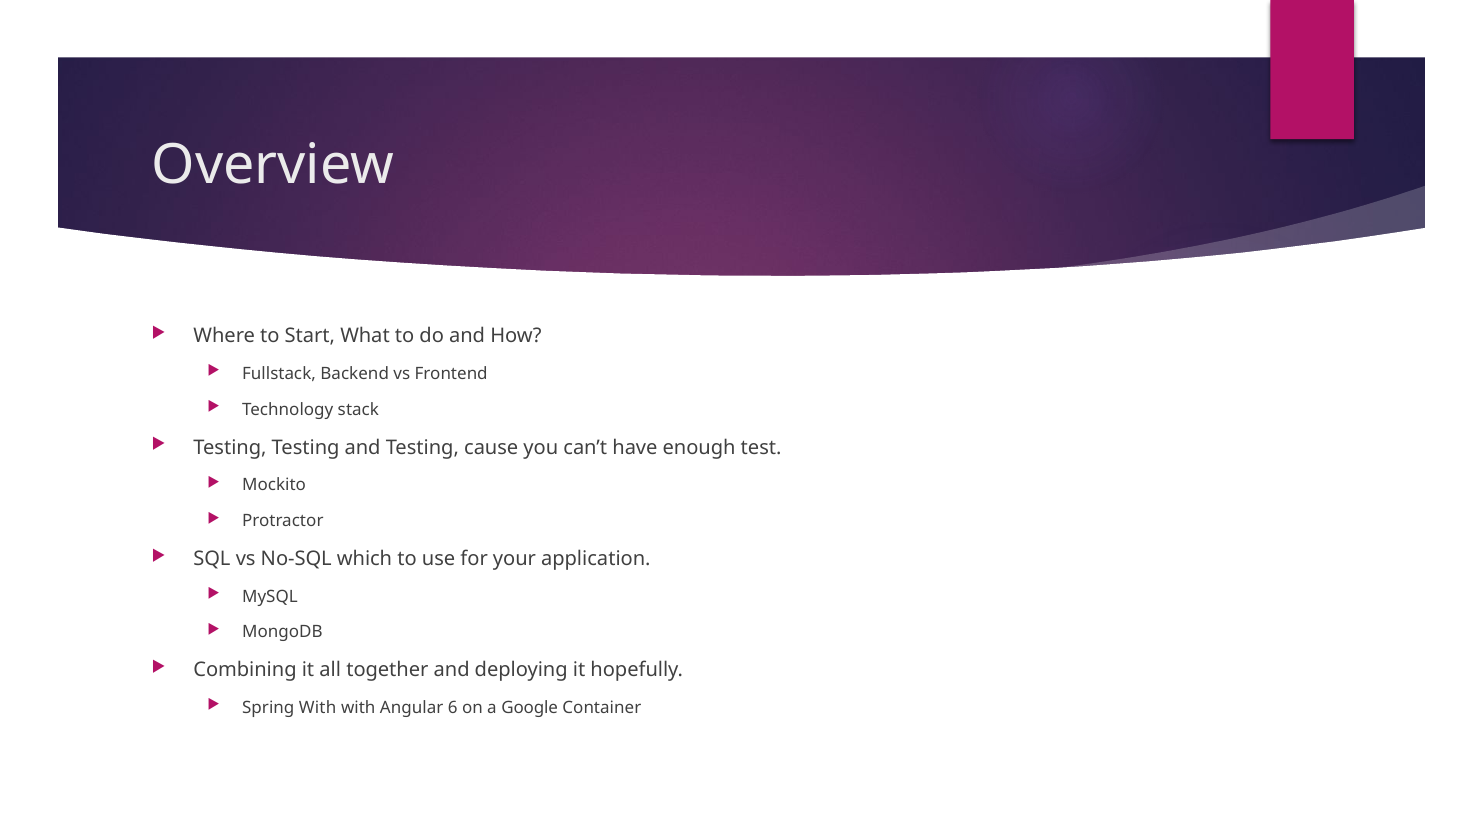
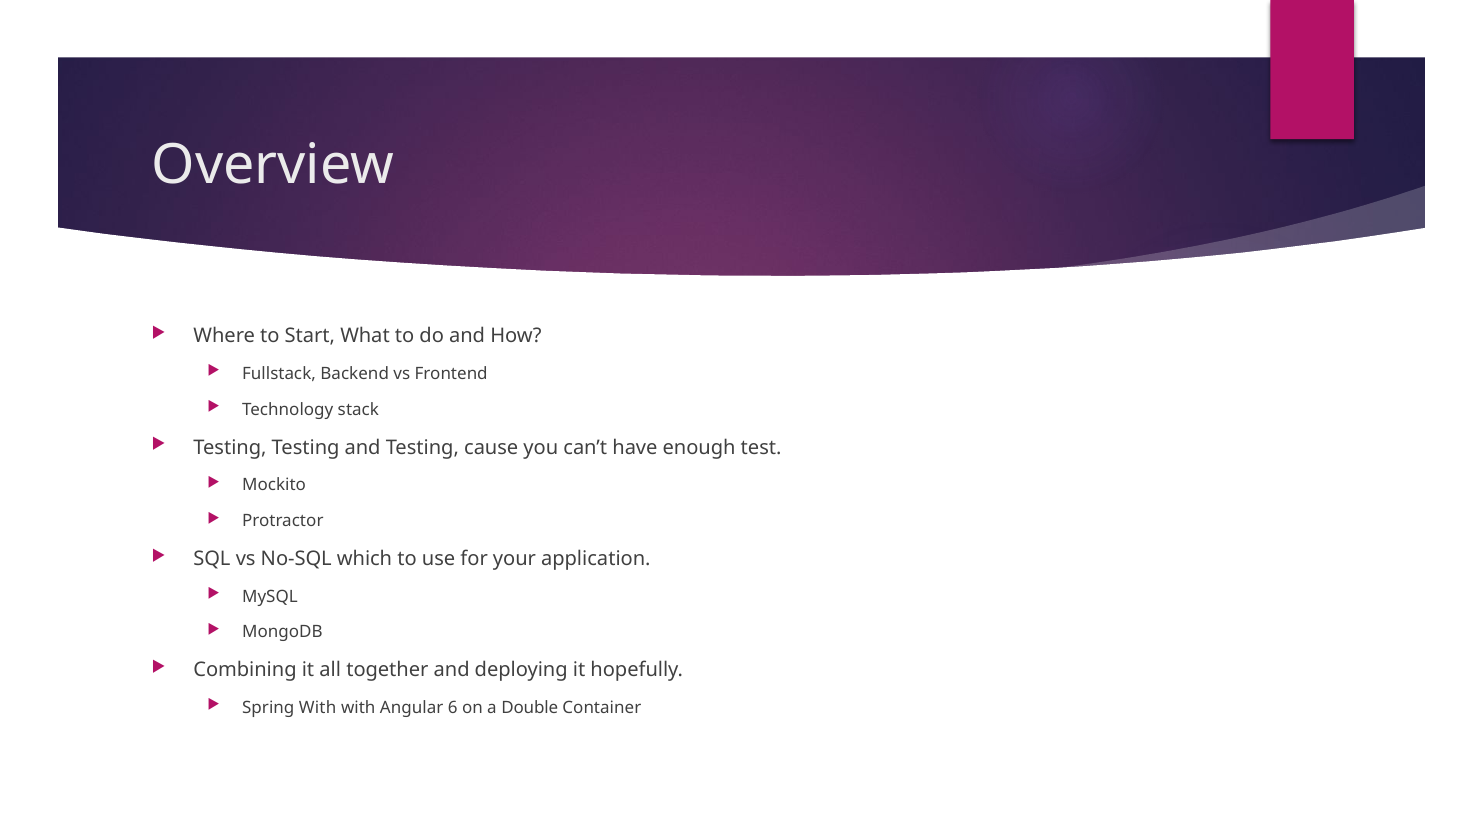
Google: Google -> Double
